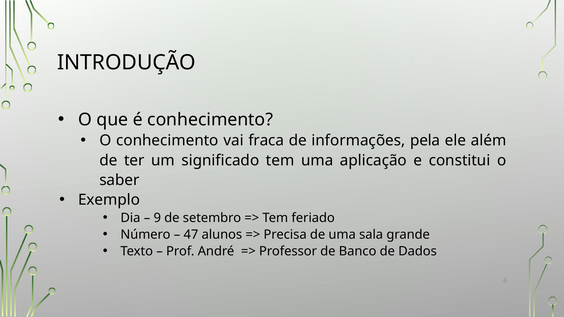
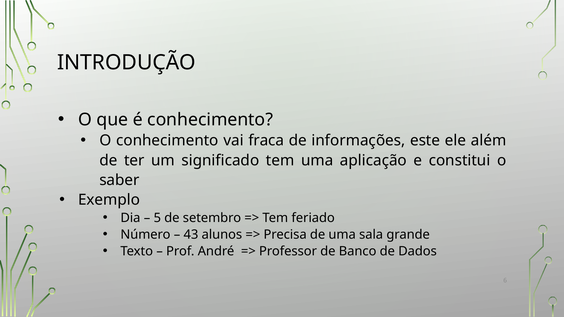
pela: pela -> este
9: 9 -> 5
47: 47 -> 43
